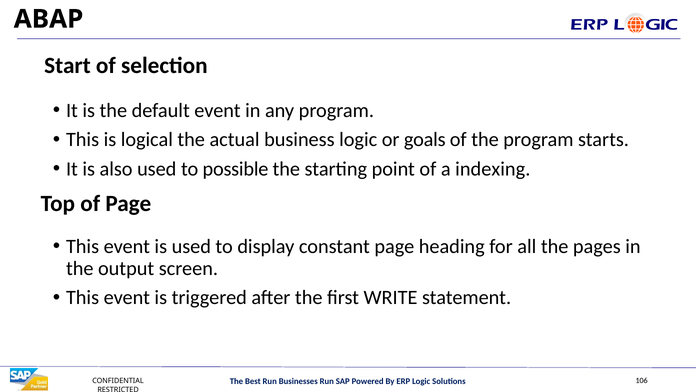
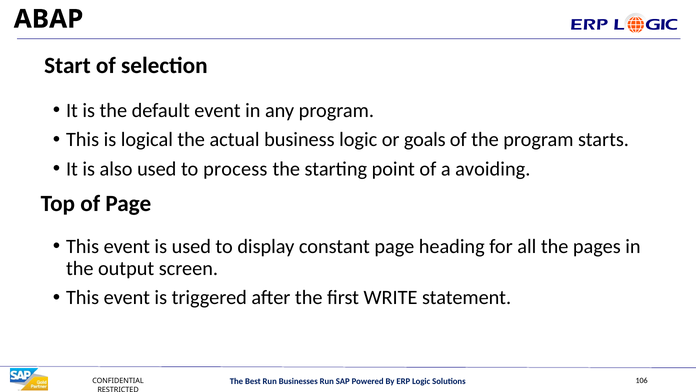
possible: possible -> process
indexing: indexing -> avoiding
